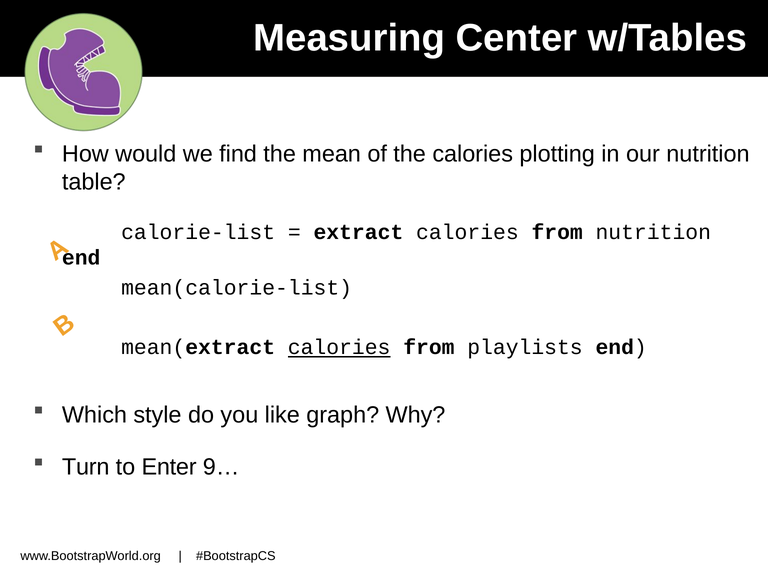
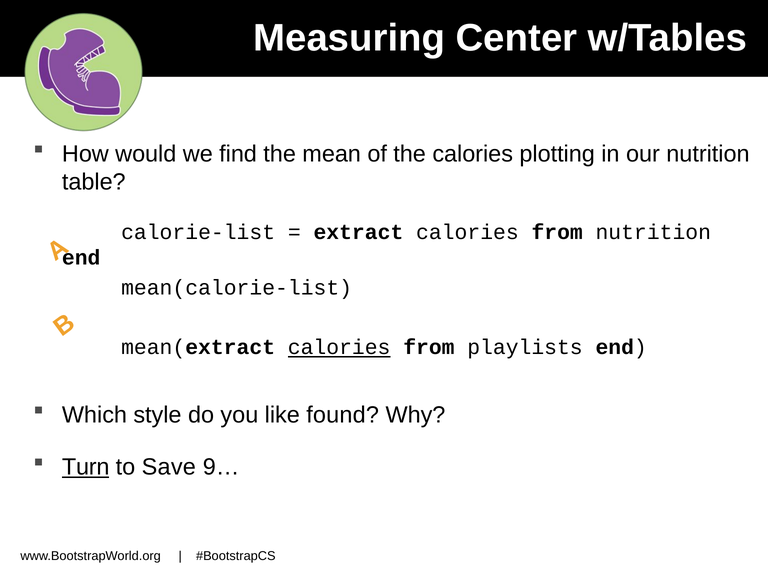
graph: graph -> found
Turn underline: none -> present
Enter: Enter -> Save
